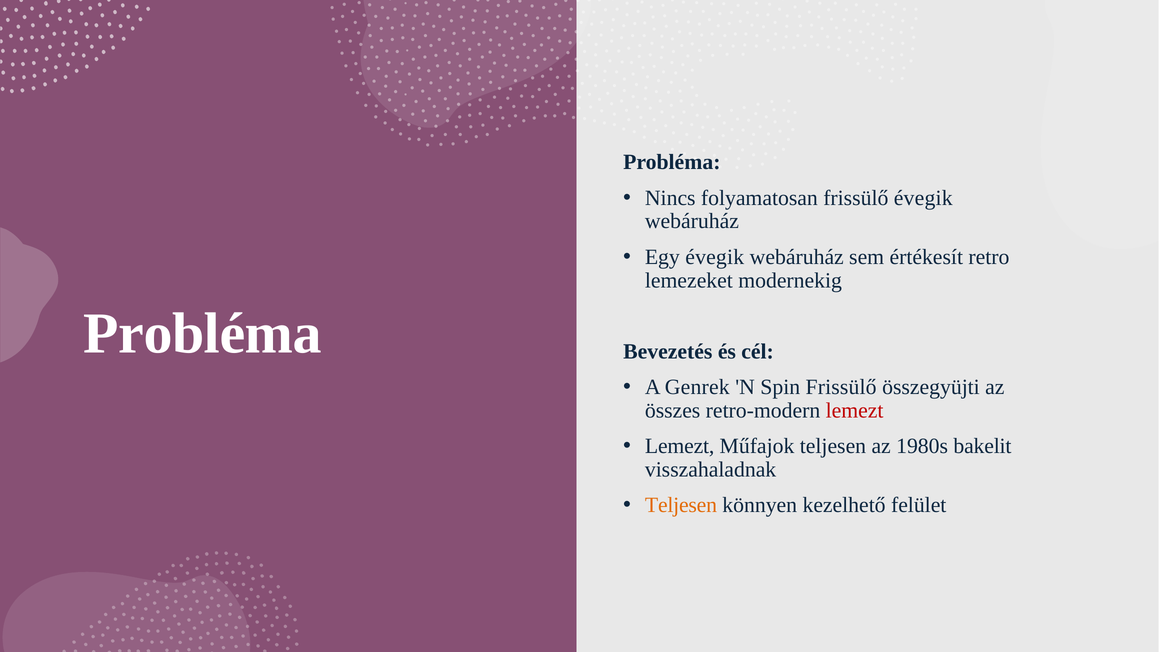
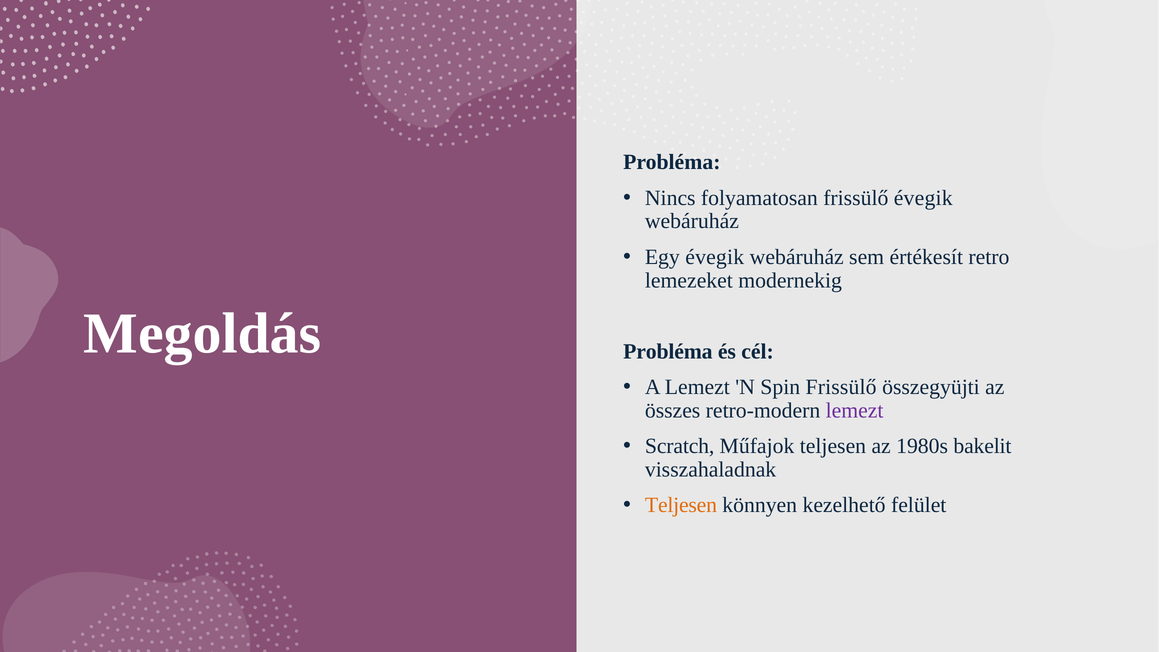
Probléma at (203, 333): Probléma -> Megoldás
Bevezetés at (668, 351): Bevezetés -> Probléma
A Genrek: Genrek -> Lemezt
lemezt at (855, 410) colour: red -> purple
Lemezt at (680, 446): Lemezt -> Scratch
